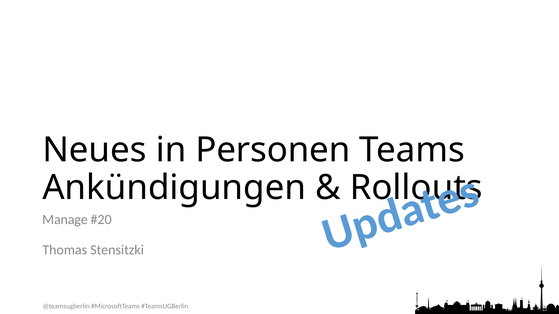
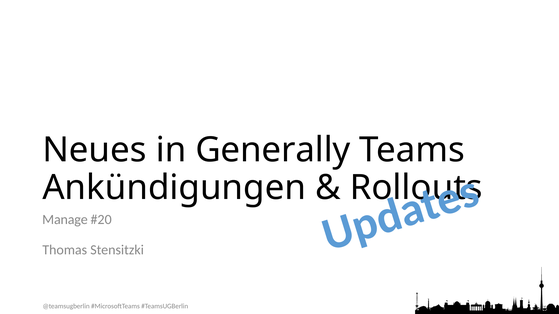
Personen: Personen -> Generally
